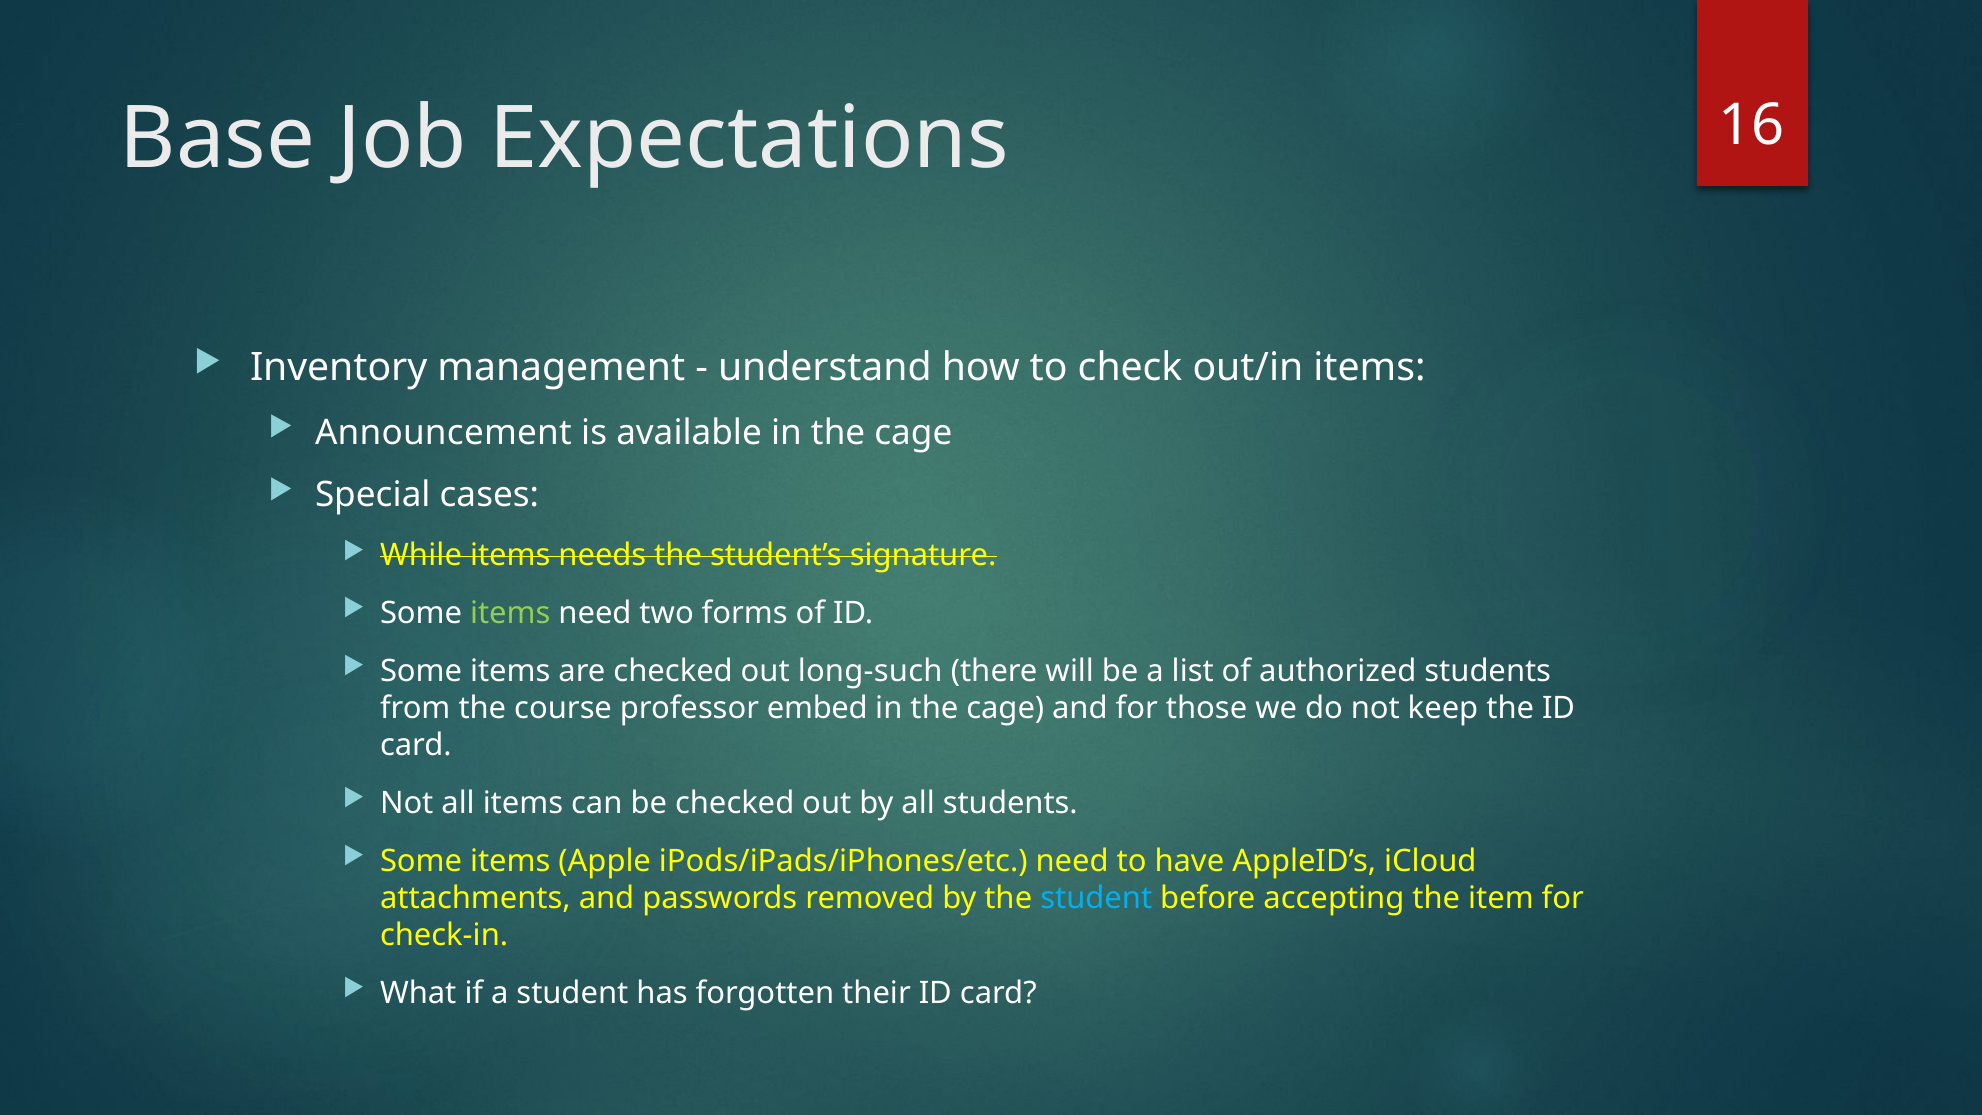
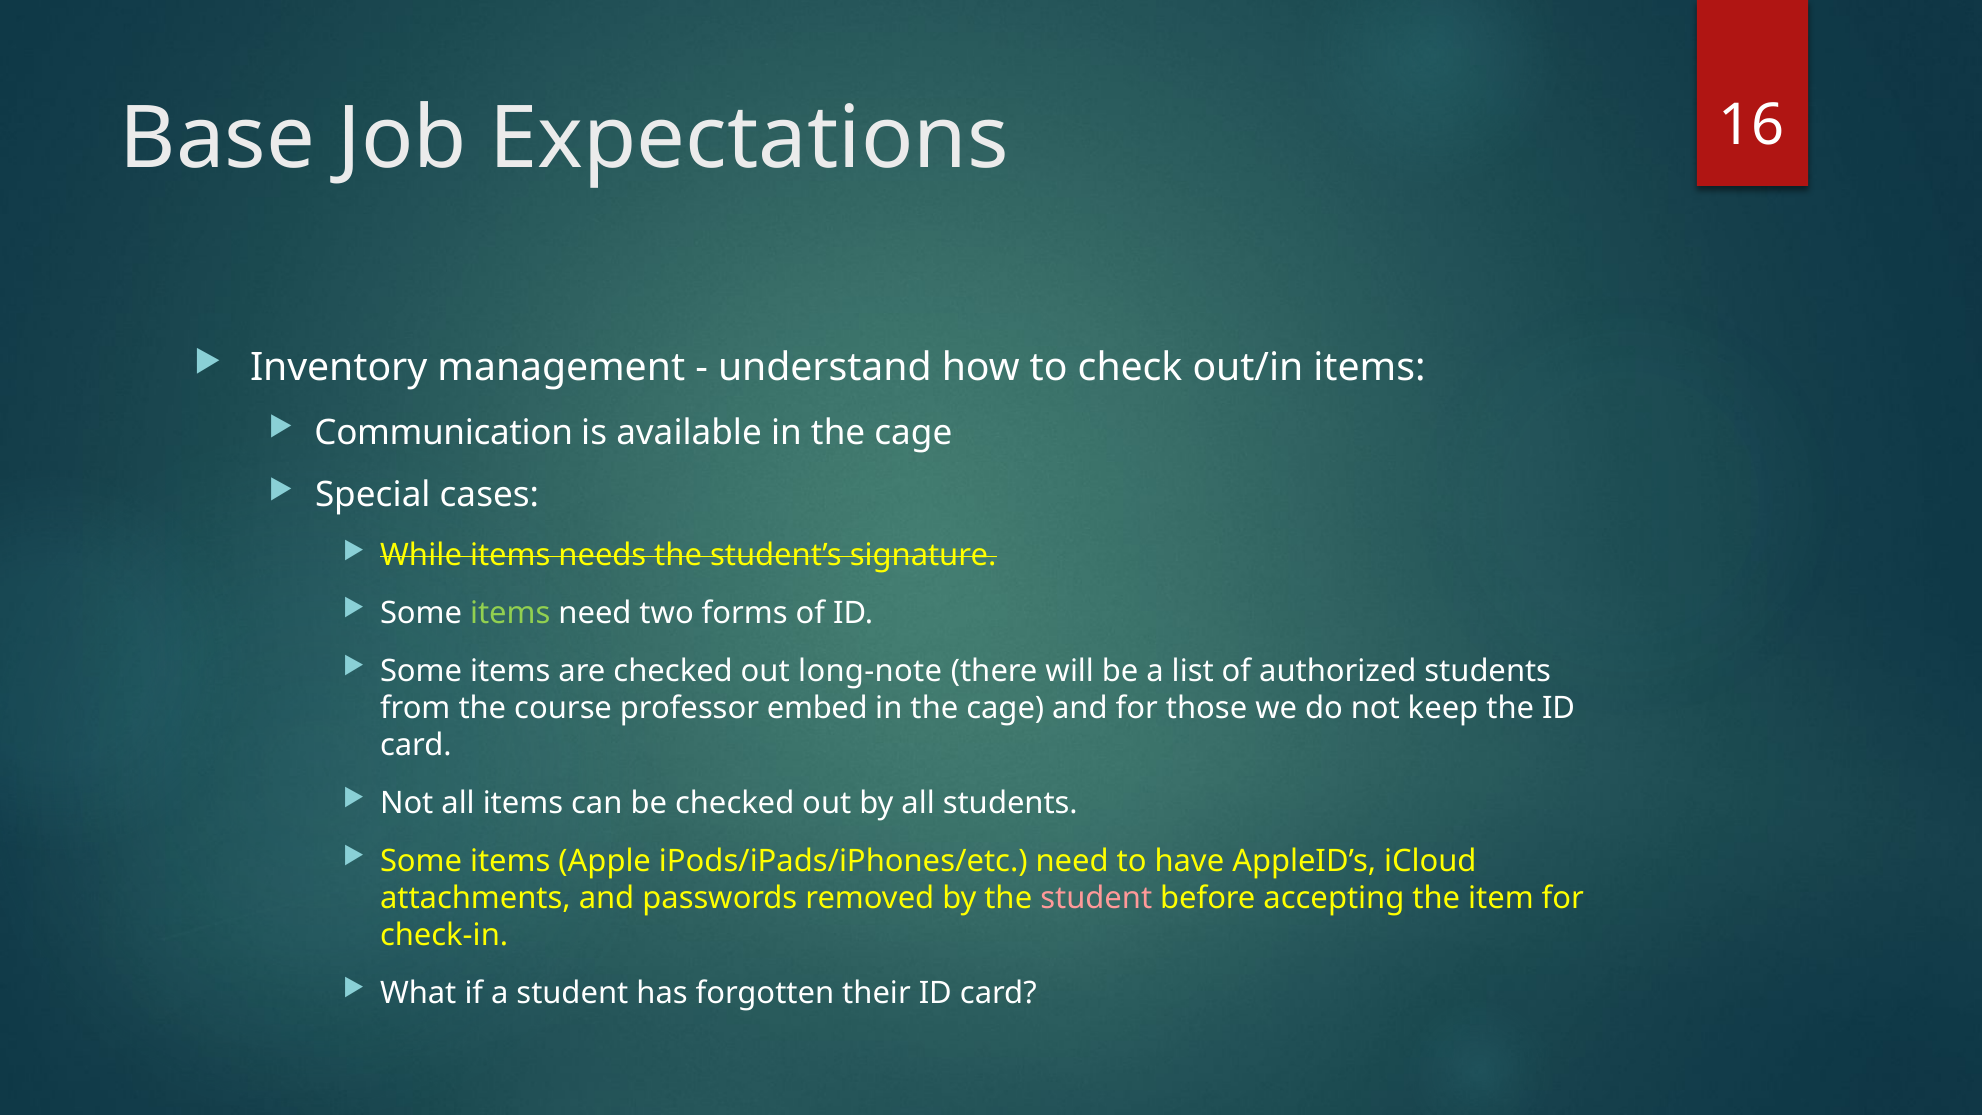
Announcement: Announcement -> Communication
long-such: long-such -> long-note
student at (1096, 898) colour: light blue -> pink
